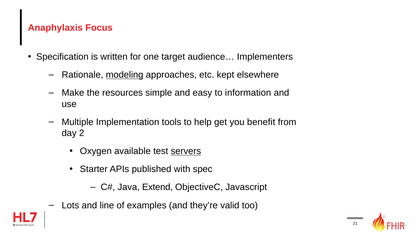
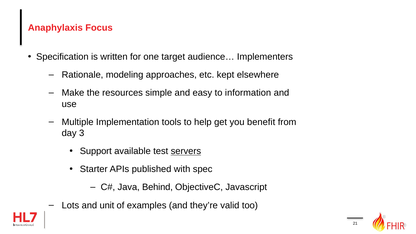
modeling underline: present -> none
2: 2 -> 3
Oxygen: Oxygen -> Support
Extend: Extend -> Behind
line: line -> unit
